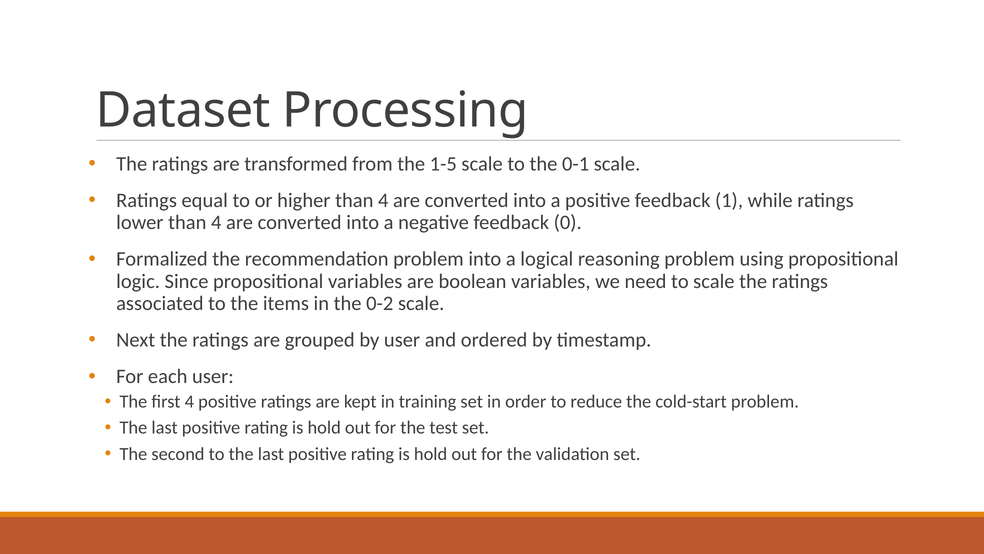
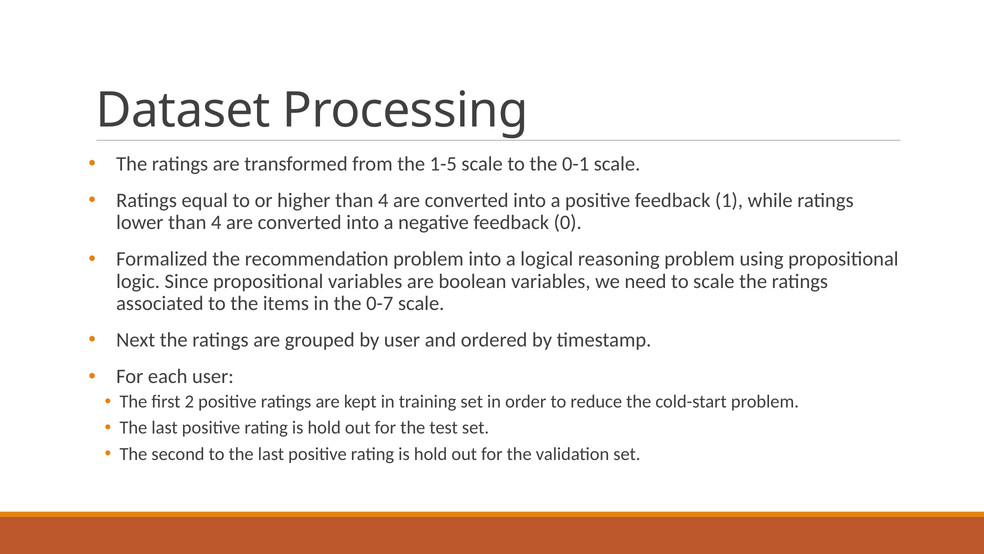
0-2: 0-2 -> 0-7
first 4: 4 -> 2
